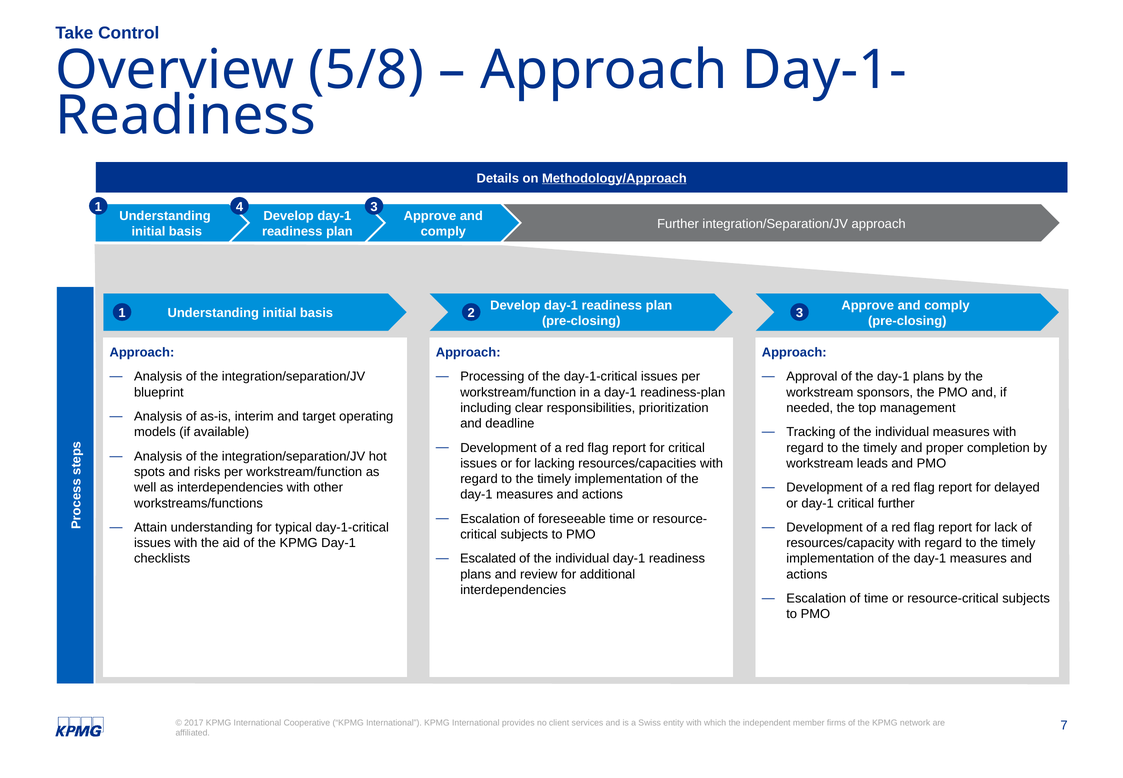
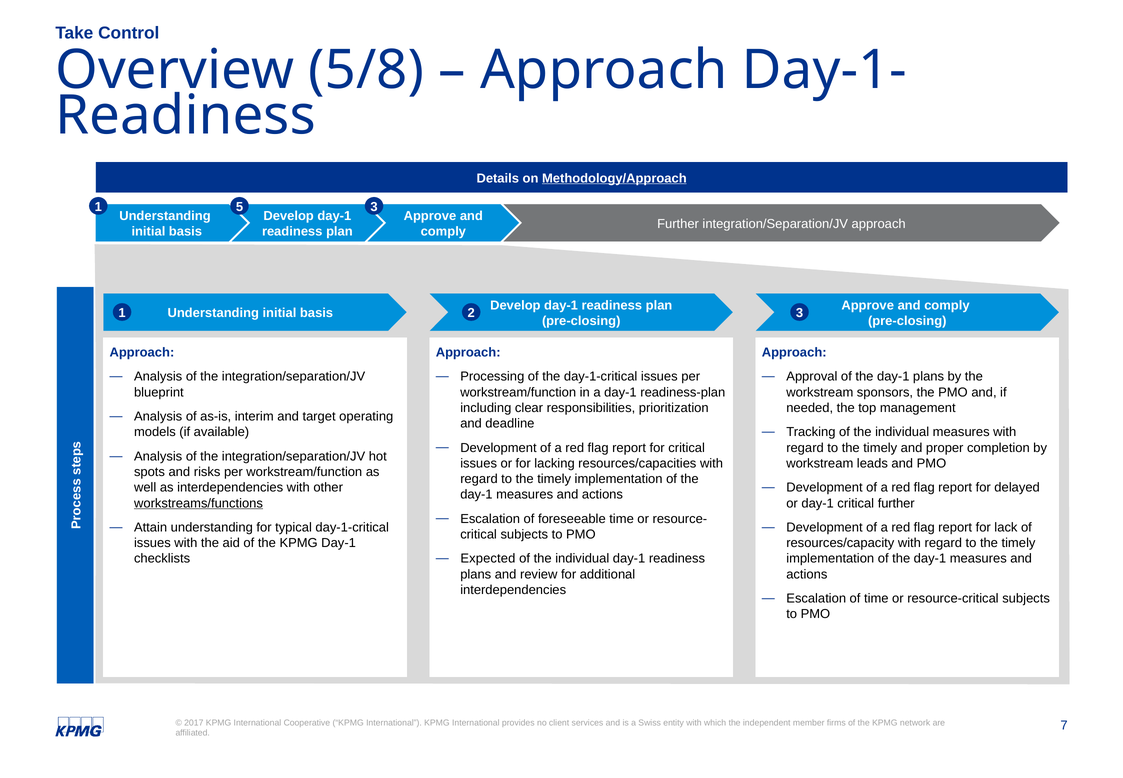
4: 4 -> 5
workstreams/functions underline: none -> present
Escalated: Escalated -> Expected
